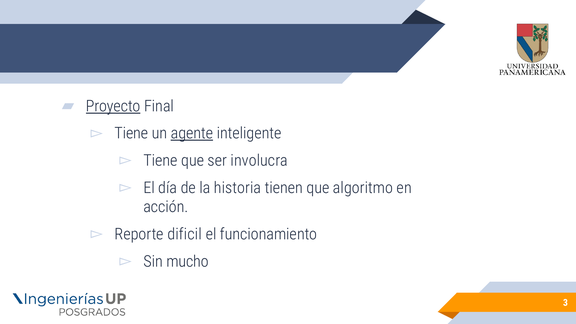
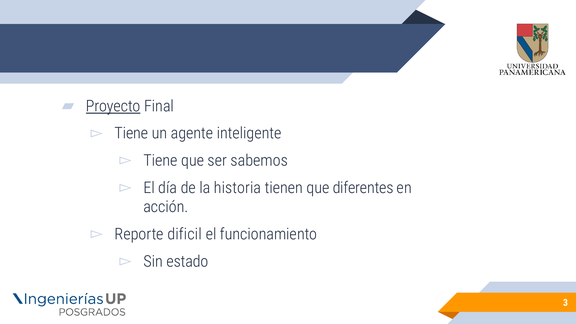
agente underline: present -> none
involucra: involucra -> sabemos
algoritmo: algoritmo -> diferentes
mucho: mucho -> estado
